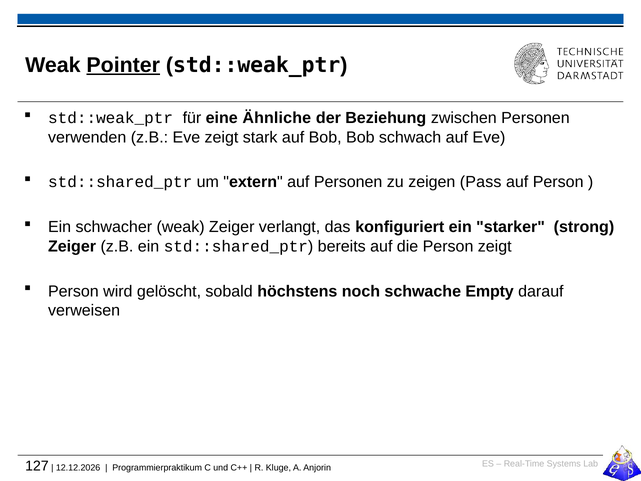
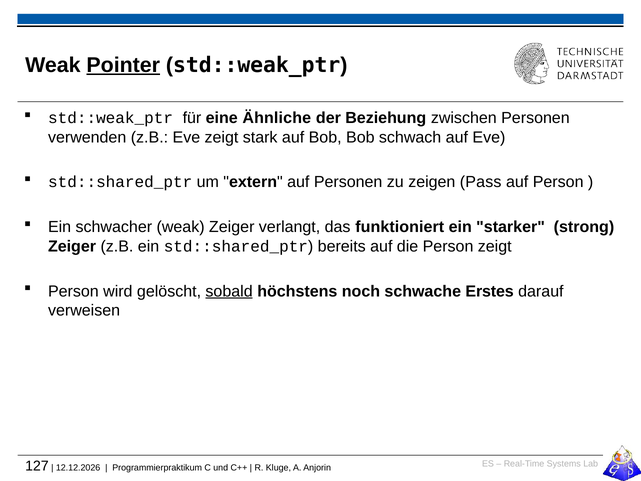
konfiguriert: konfiguriert -> funktioniert
sobald underline: none -> present
Empty: Empty -> Erstes
